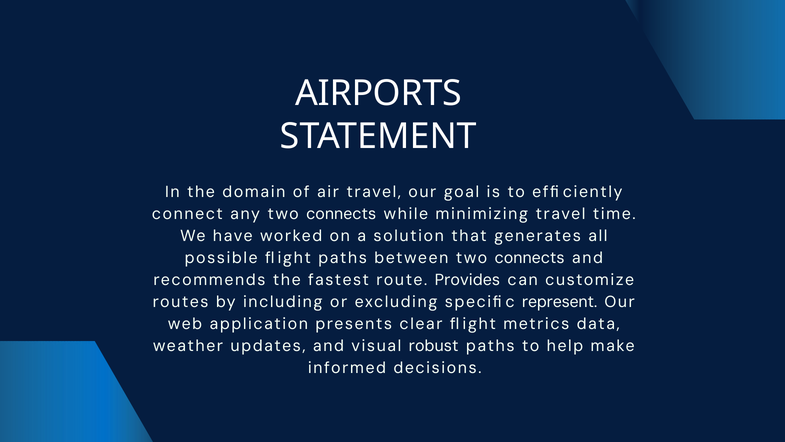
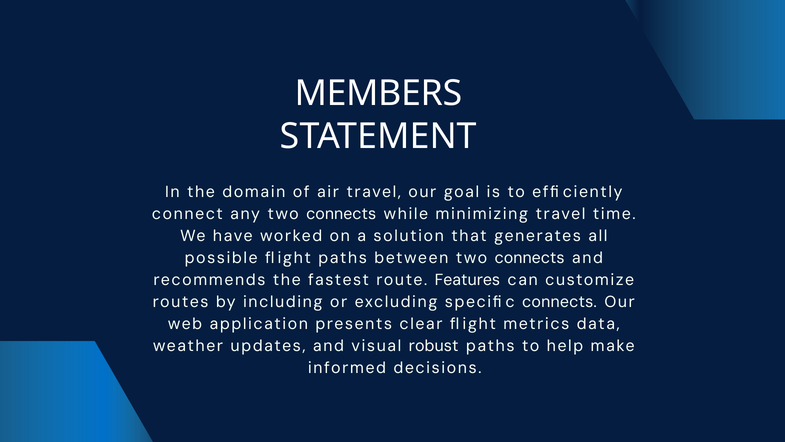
AIRPORTS: AIRPORTS -> MEMBERS
Provides: Provides -> Features
specific represent: represent -> connects
